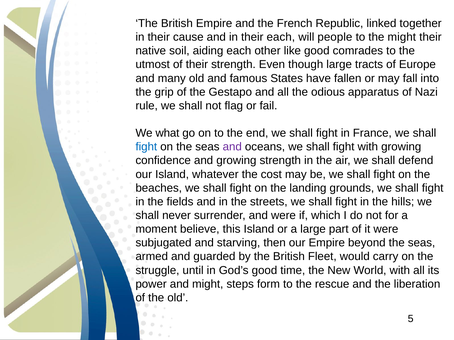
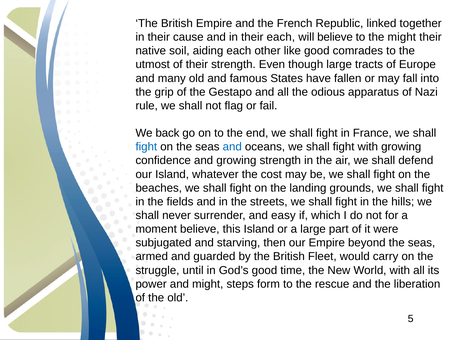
will people: people -> believe
what: what -> back
and at (232, 147) colour: purple -> blue
and were: were -> easy
